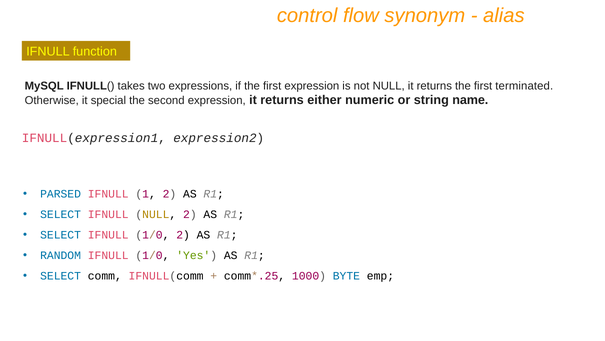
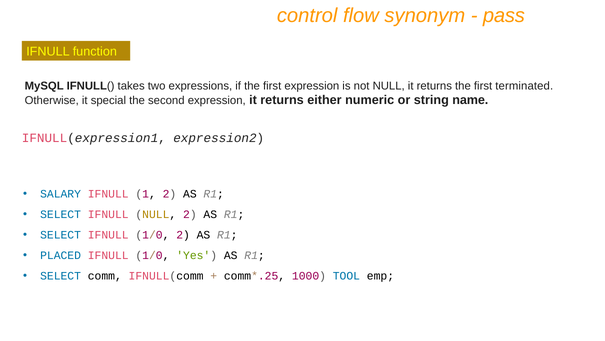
alias: alias -> pass
PARSED: PARSED -> SALARY
RANDOM: RANDOM -> PLACED
BYTE: BYTE -> TOOL
